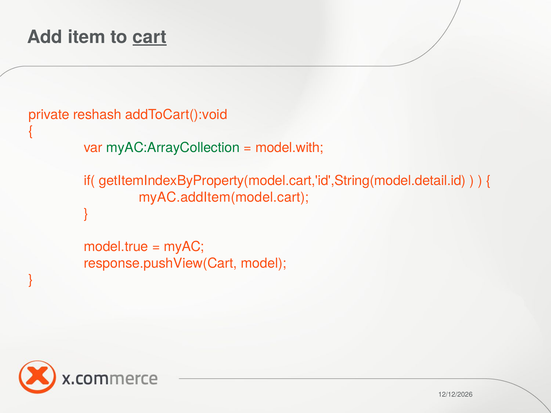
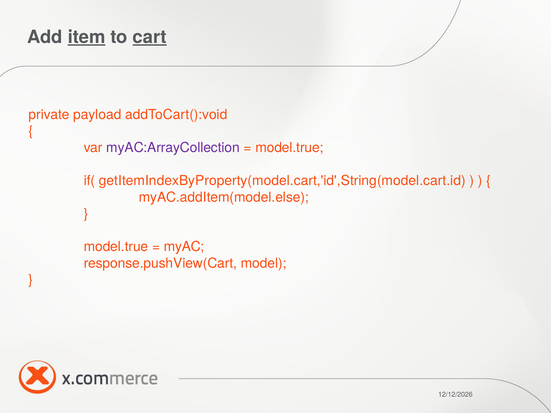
item underline: none -> present
reshash: reshash -> payload
myAC:ArrayCollection colour: green -> purple
model.with at (290, 148): model.with -> model.true
getItemIndexByProperty(model.cart,'id',String(model.detail.id: getItemIndexByProperty(model.cart,'id',String(model.detail.id -> getItemIndexByProperty(model.cart,'id',String(model.cart.id
myAC.addItem(model.cart: myAC.addItem(model.cart -> myAC.addItem(model.else
